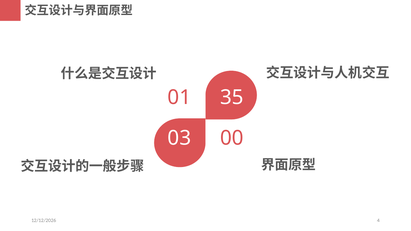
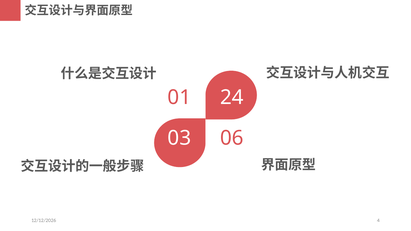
35: 35 -> 24
00: 00 -> 06
